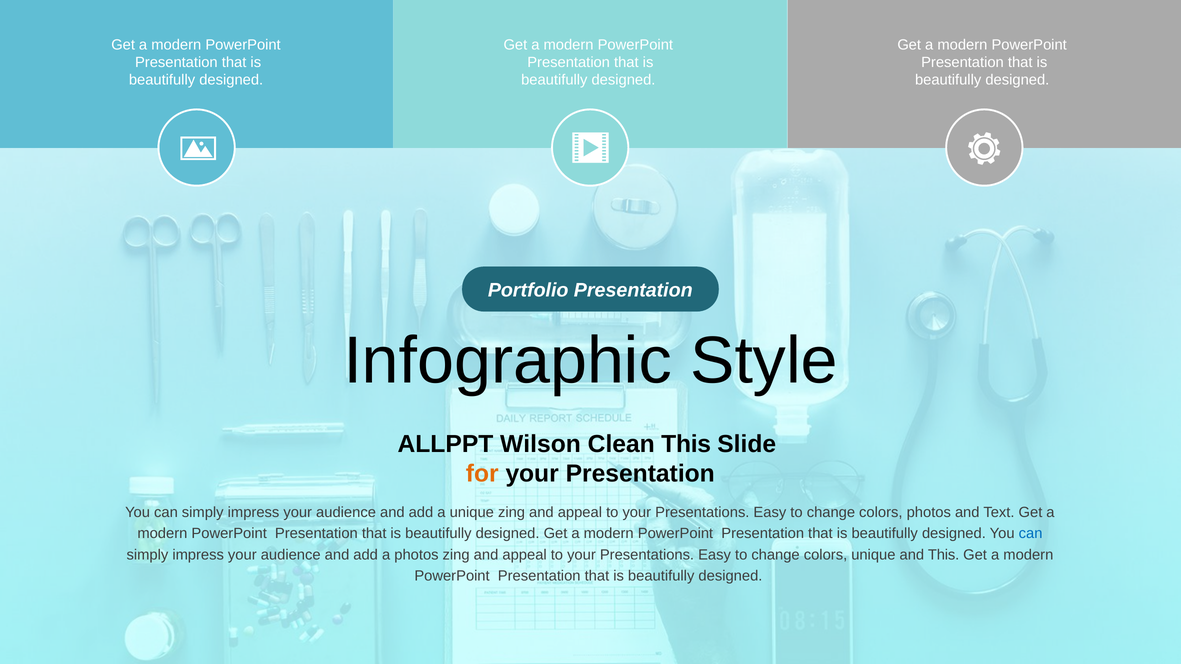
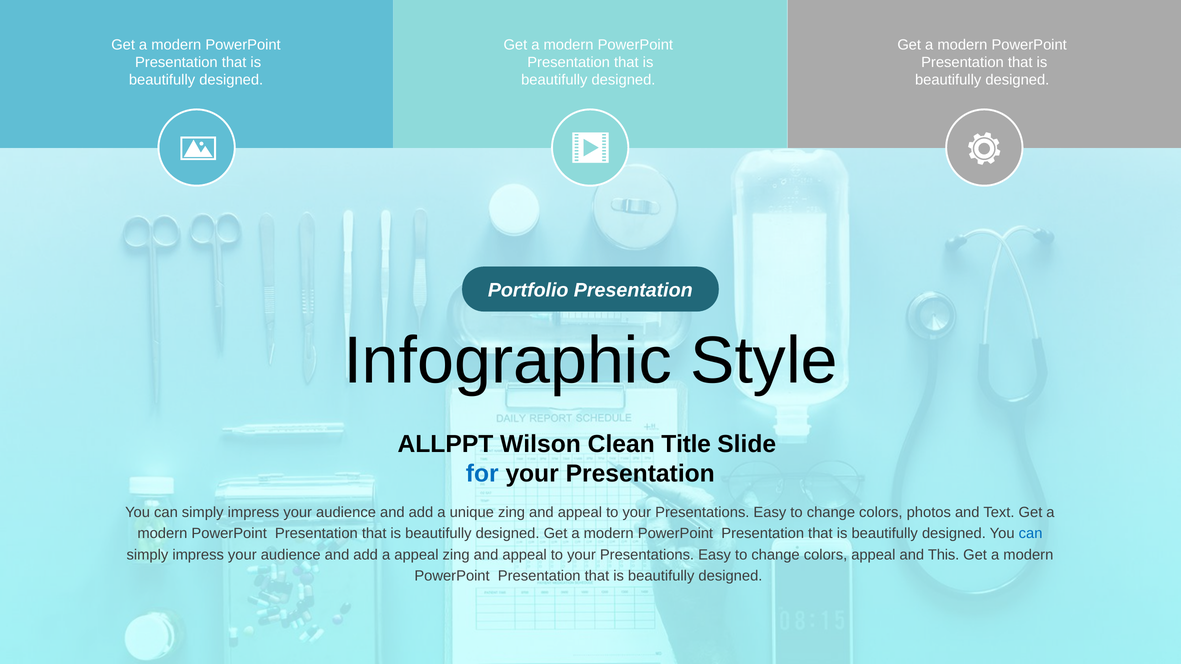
Clean This: This -> Title
for colour: orange -> blue
a photos: photos -> appeal
colors unique: unique -> appeal
